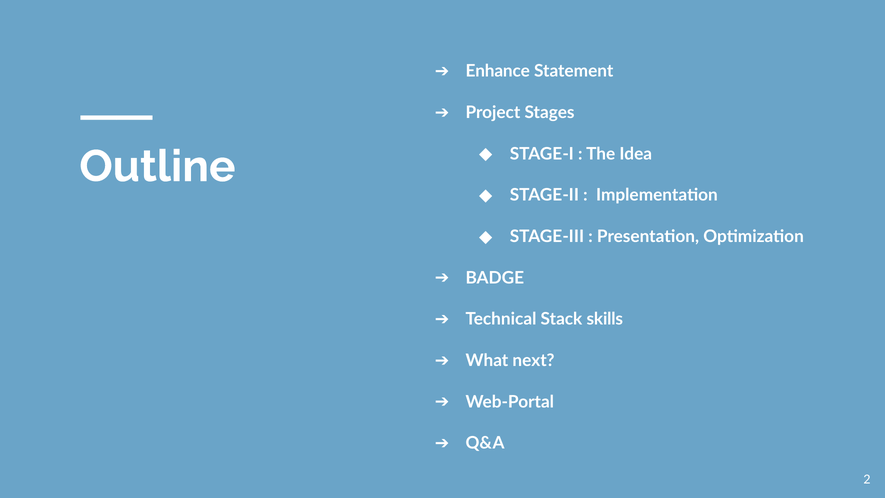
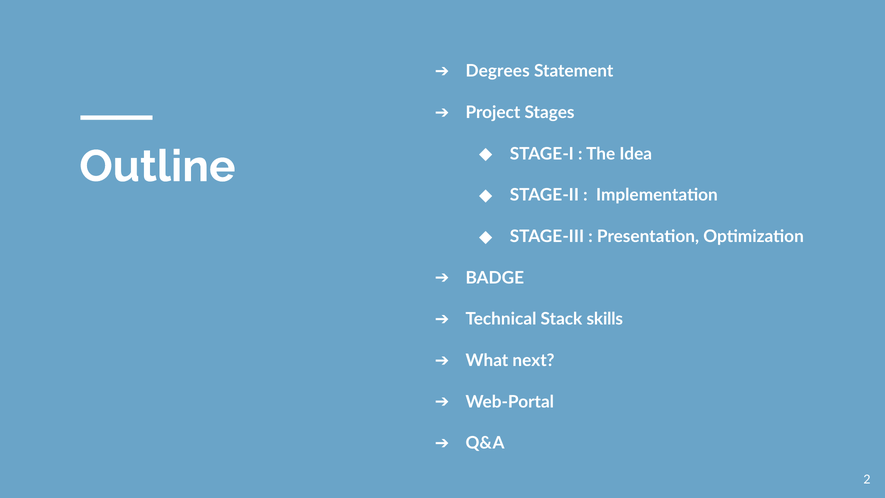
Enhance: Enhance -> Degrees
